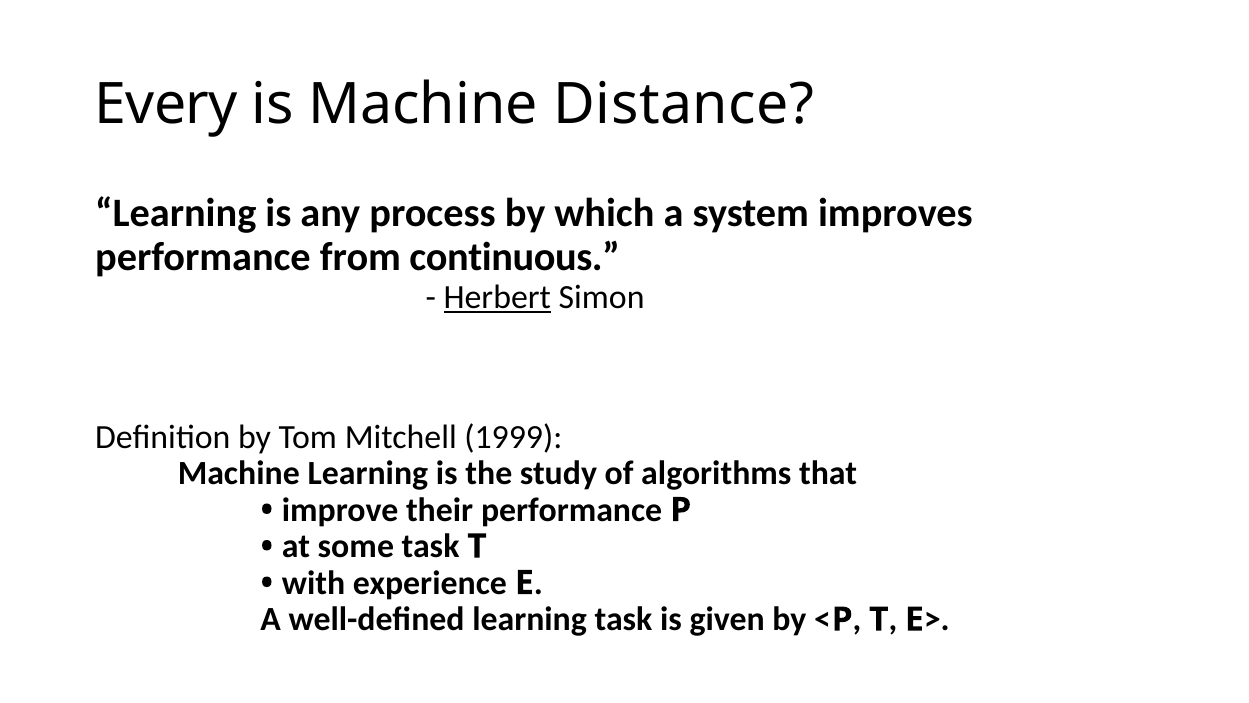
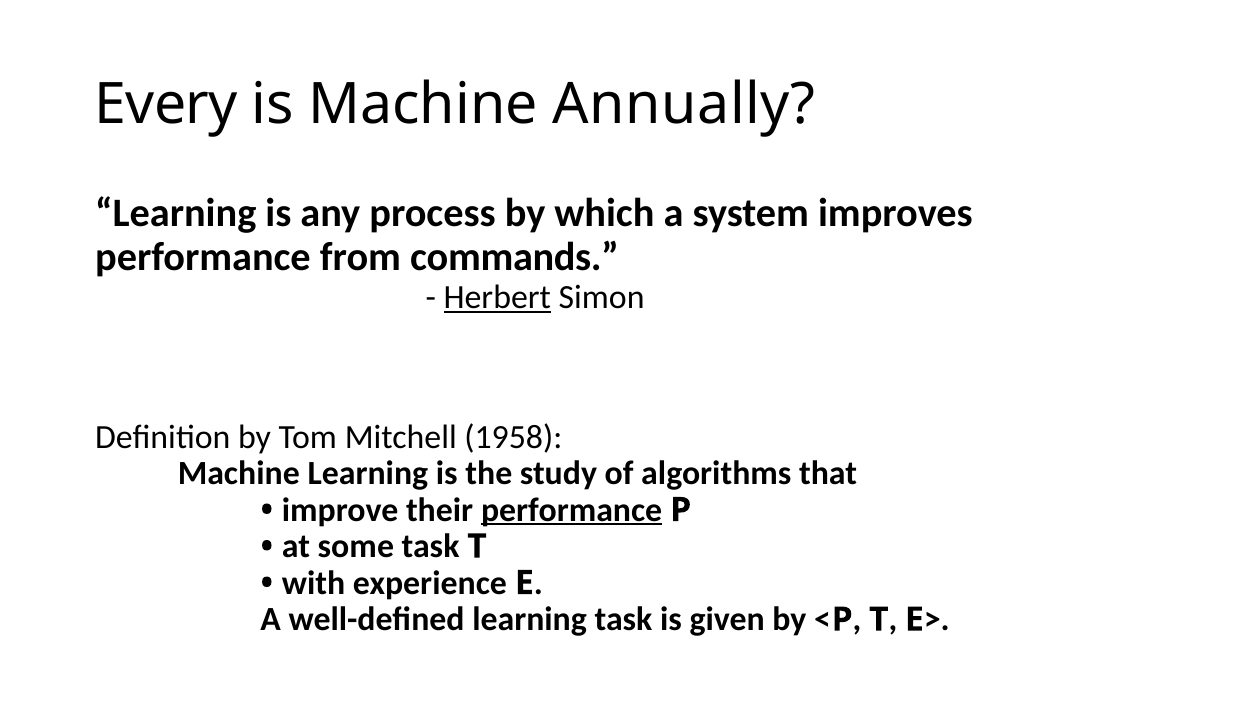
Distance: Distance -> Annually
continuous: continuous -> commands
1999: 1999 -> 1958
performance at (572, 510) underline: none -> present
